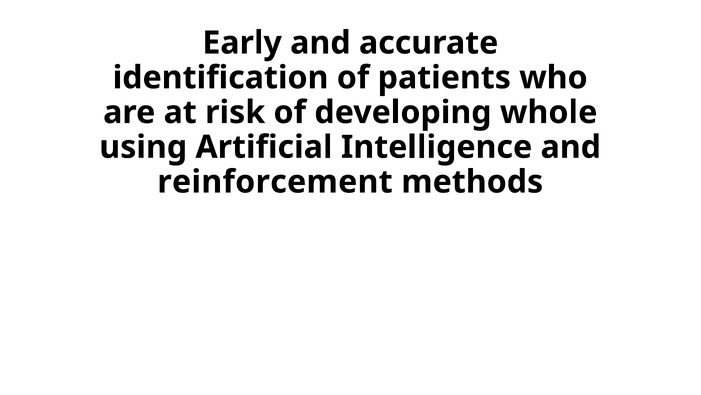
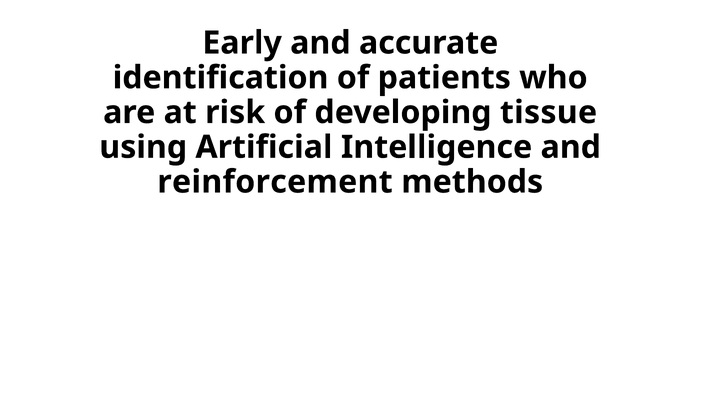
whole: whole -> tissue
